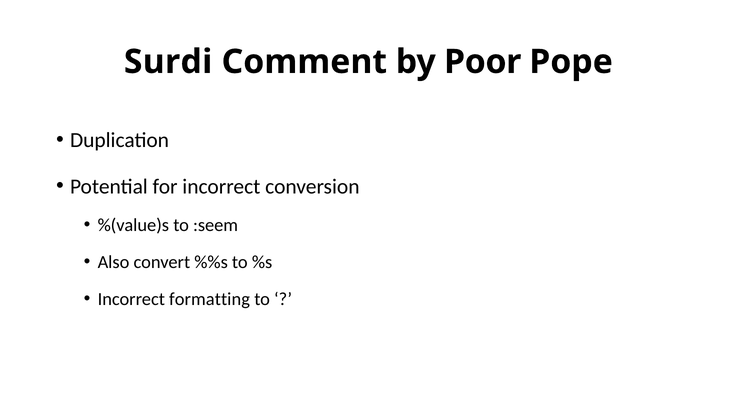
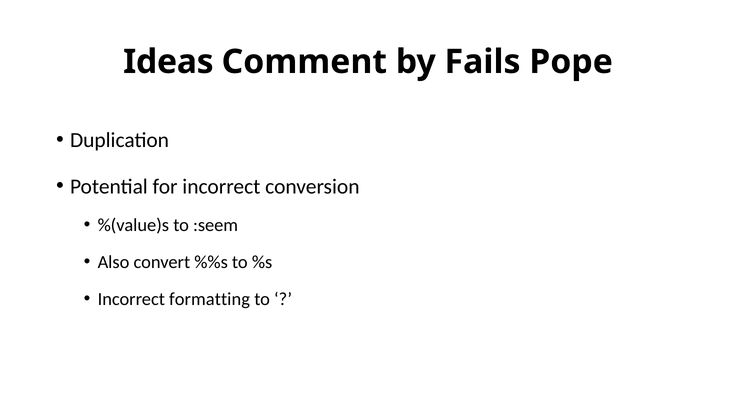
Surdi: Surdi -> Ideas
Poor: Poor -> Fails
